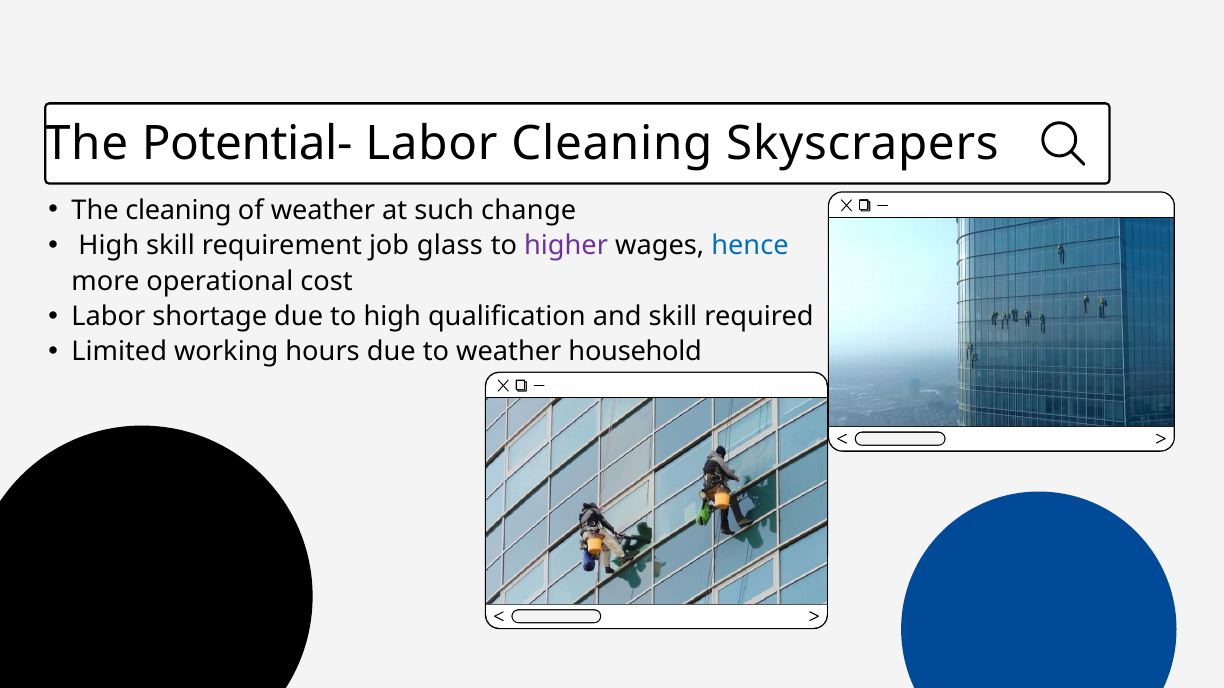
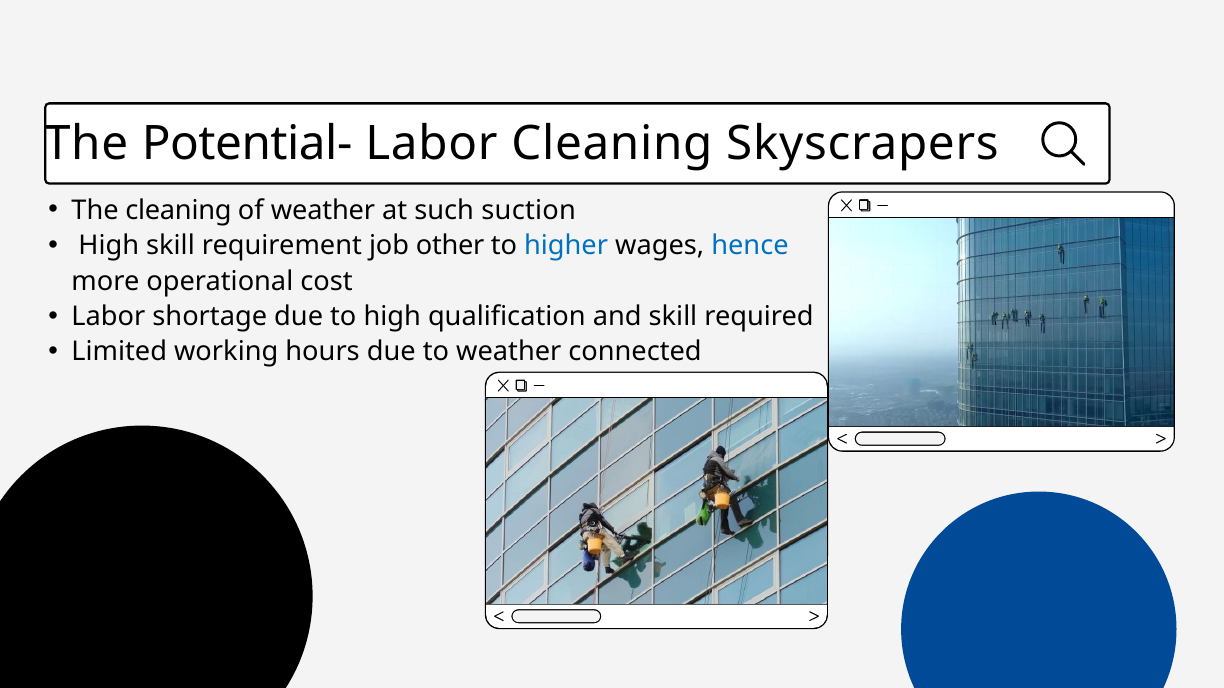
change: change -> suction
glass: glass -> other
higher colour: purple -> blue
household: household -> connected
